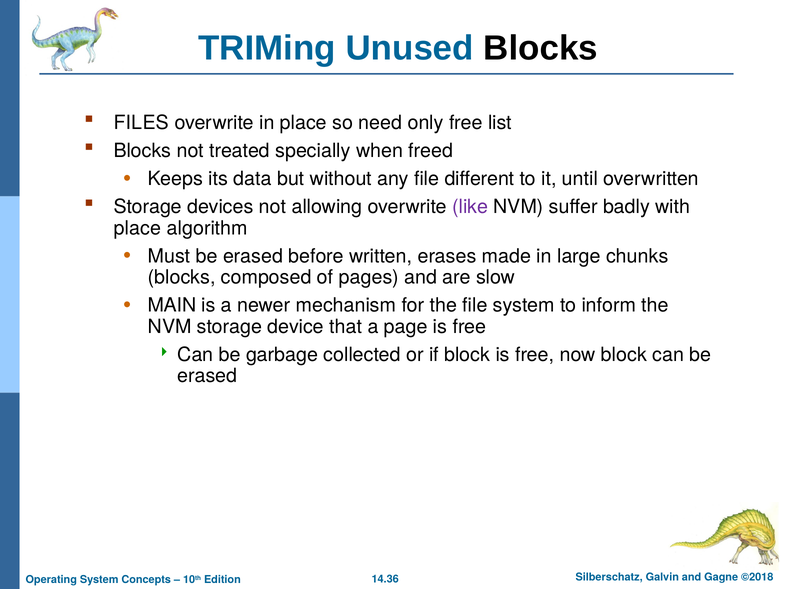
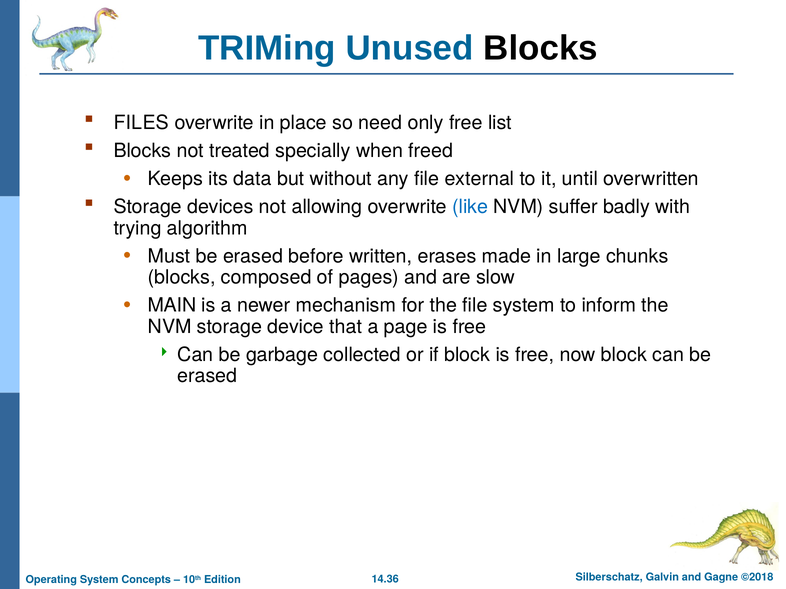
different: different -> external
like colour: purple -> blue
place at (137, 228): place -> trying
